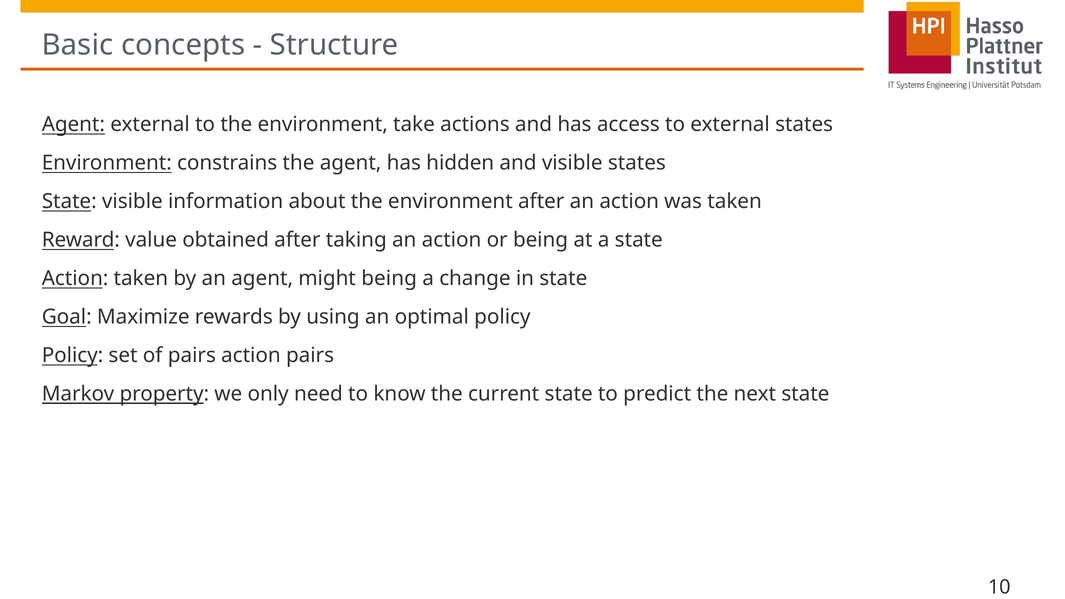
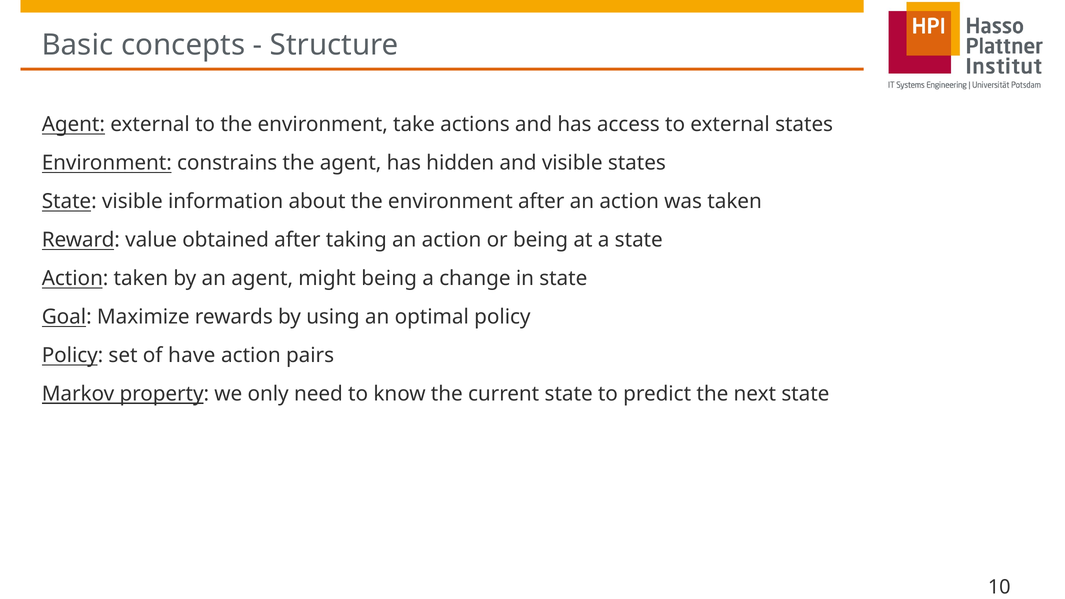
of pairs: pairs -> have
